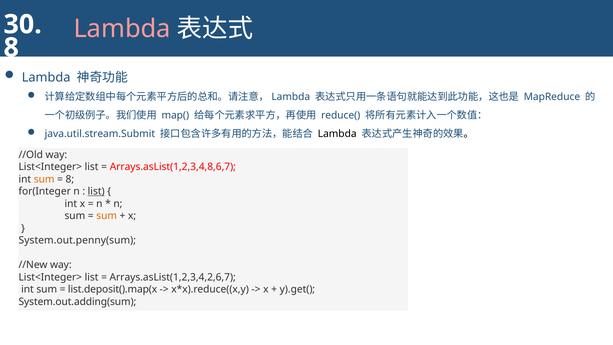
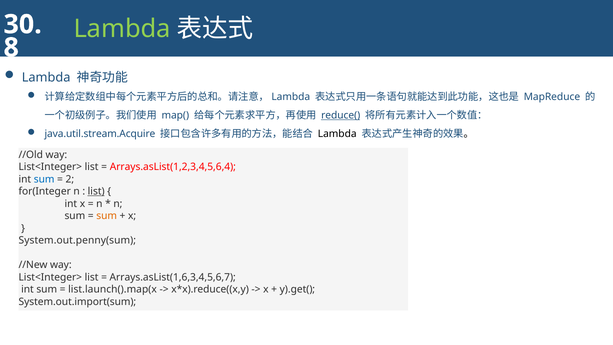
Lambda at (122, 29) colour: pink -> light green
reduce( underline: none -> present
java.util.stream.Submit: java.util.stream.Submit -> java.util.stream.Acquire
Arrays.asList(1,2,3,4,8,6,7: Arrays.asList(1,2,3,4,8,6,7 -> Arrays.asList(1,2,3,4,5,6,4
sum at (44, 179) colour: orange -> blue
8 at (70, 179): 8 -> 2
Arrays.asList(1,2,3,4,2,6,7: Arrays.asList(1,2,3,4,2,6,7 -> Arrays.asList(1,6,3,4,5,6,7
list.deposit().map(x: list.deposit().map(x -> list.launch().map(x
System.out.adding(sum: System.out.adding(sum -> System.out.import(sum
